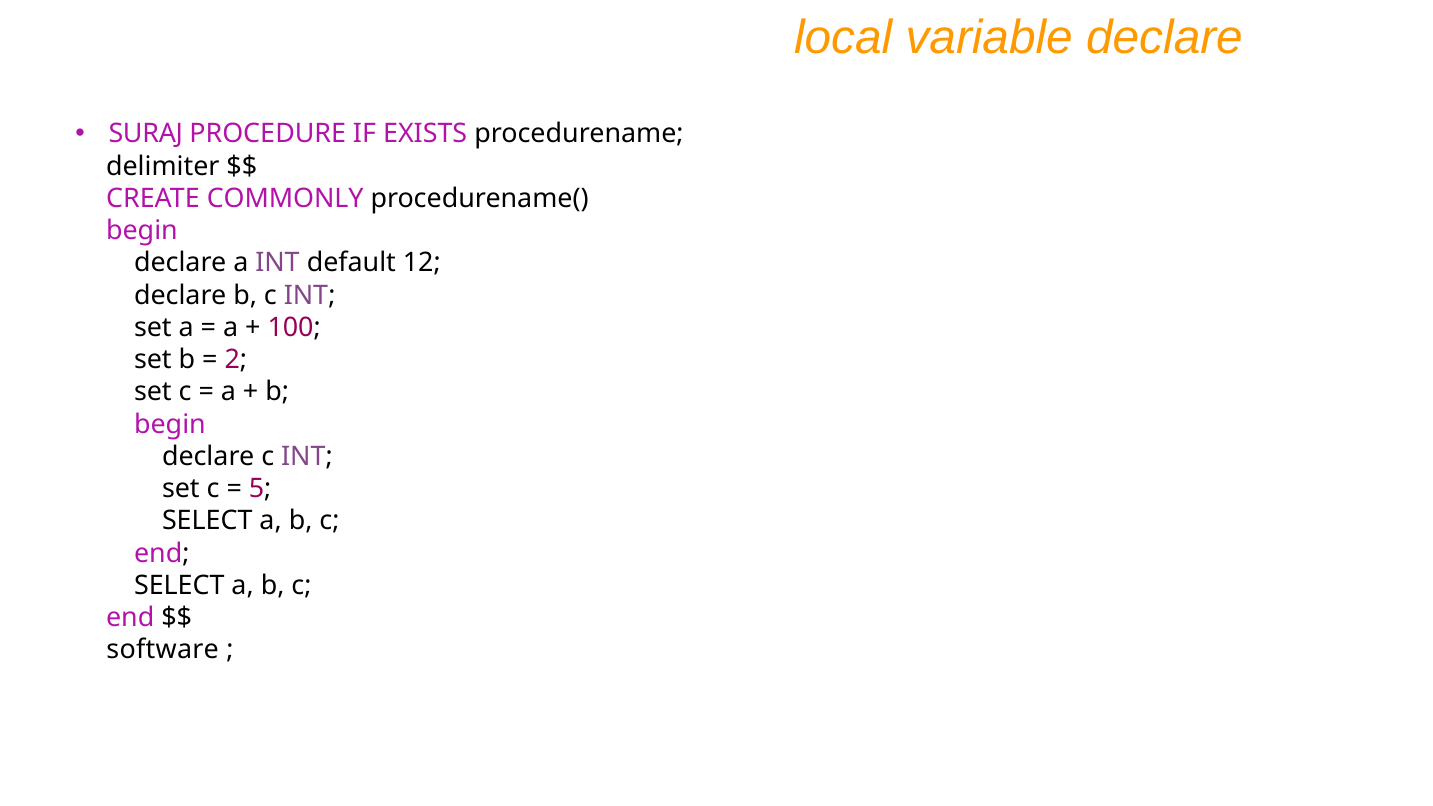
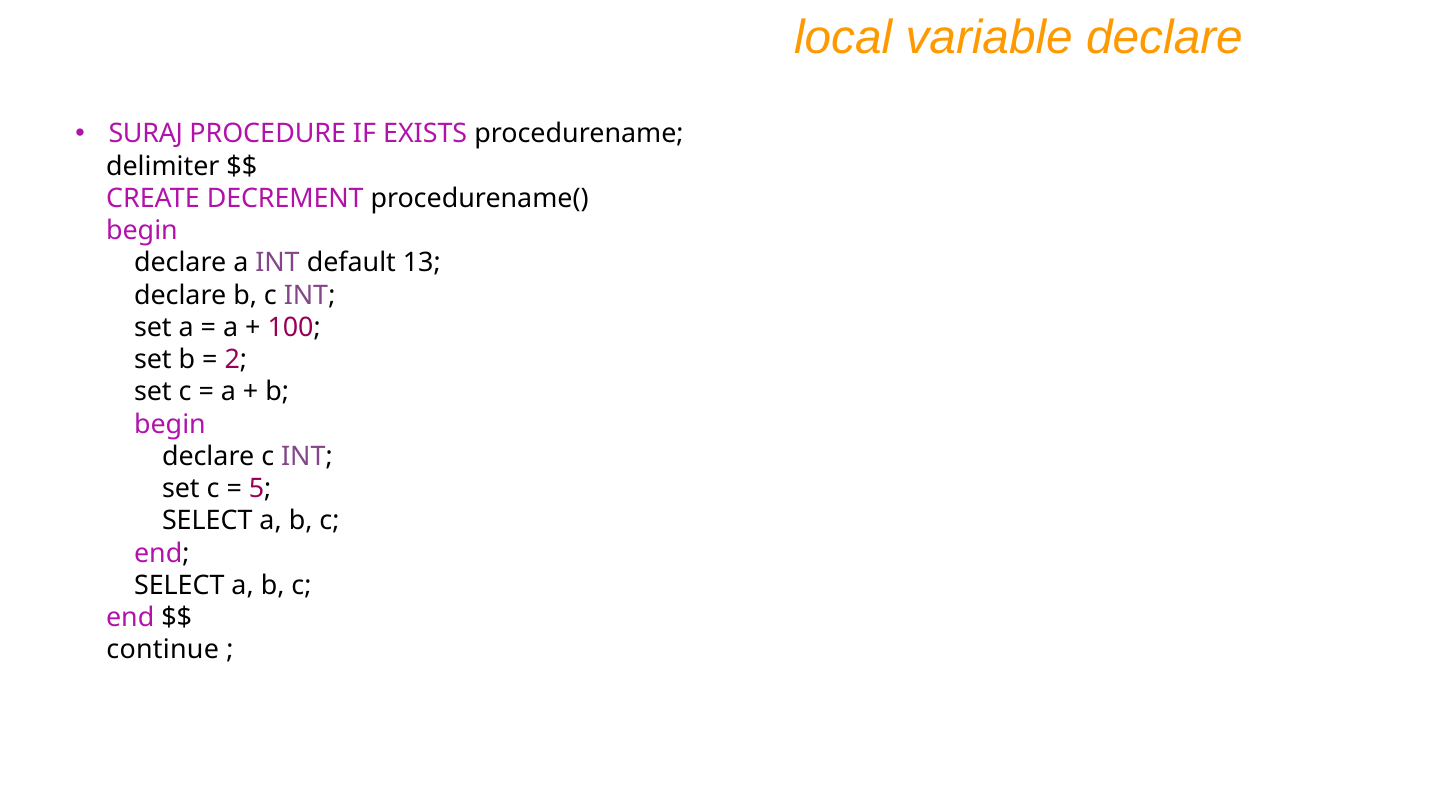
COMMONLY: COMMONLY -> DECREMENT
12: 12 -> 13
software: software -> continue
